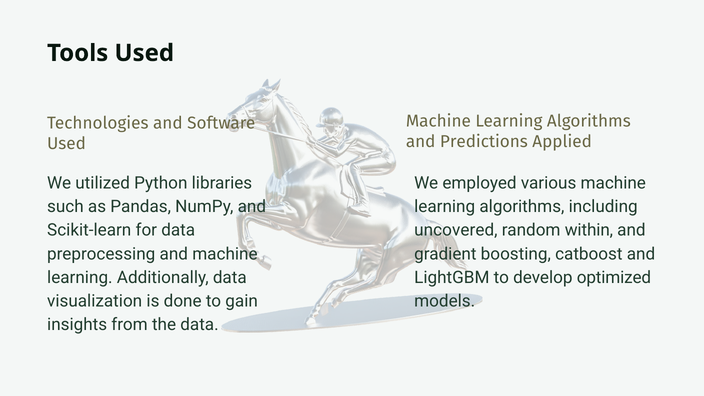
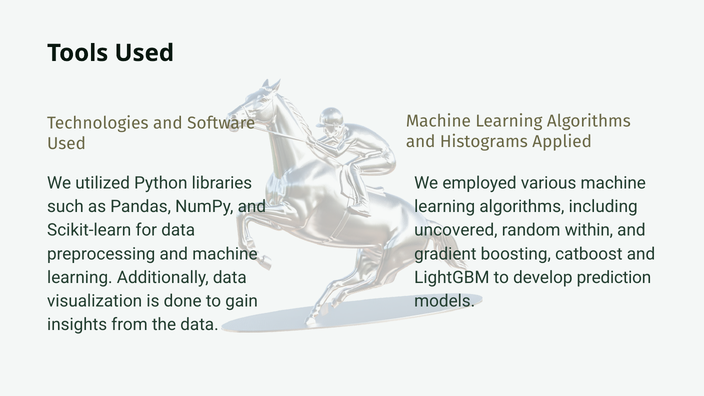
Predictions: Predictions -> Histograms
optimized: optimized -> prediction
